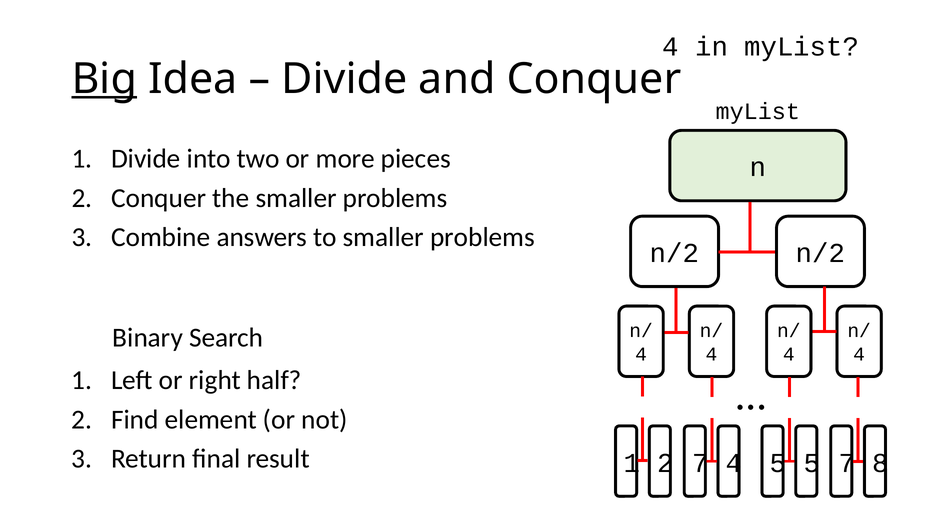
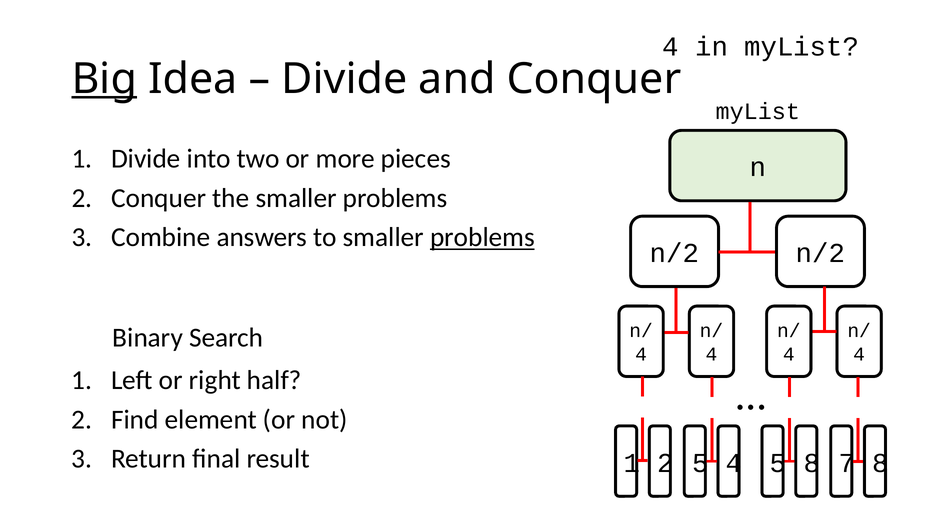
problems at (482, 237) underline: none -> present
2 7: 7 -> 5
5 5: 5 -> 8
